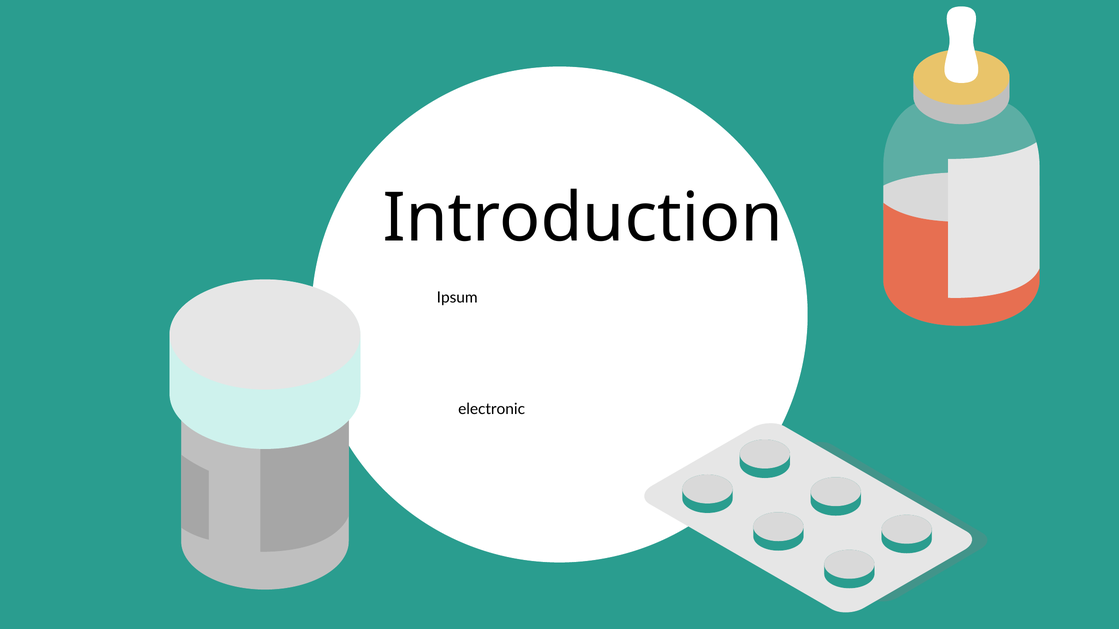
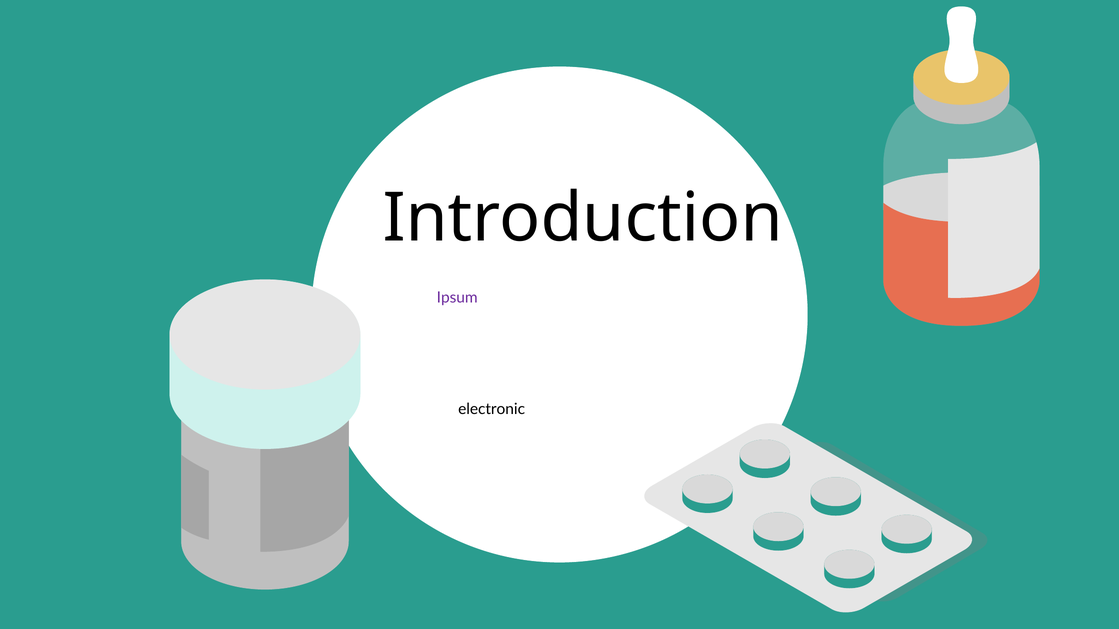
Ipsum at (457, 298) colour: black -> purple
